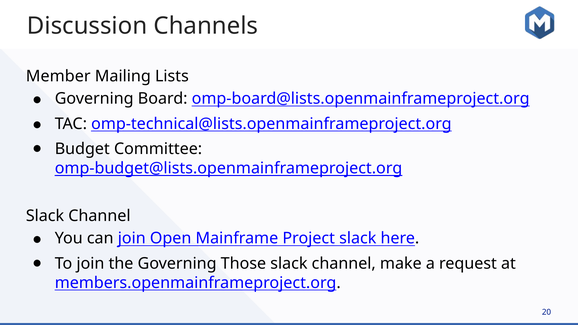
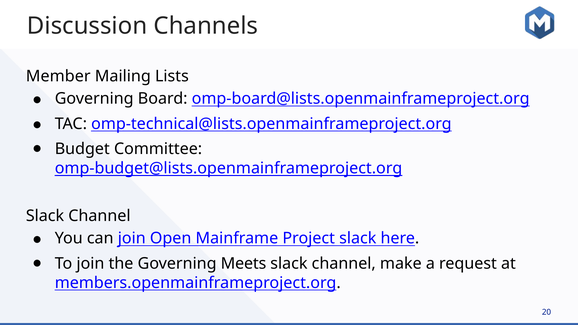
Those: Those -> Meets
